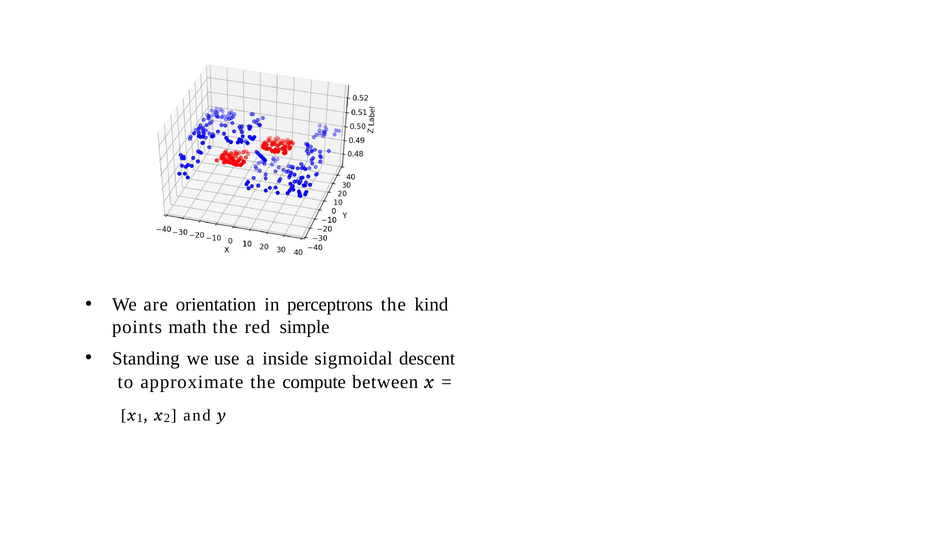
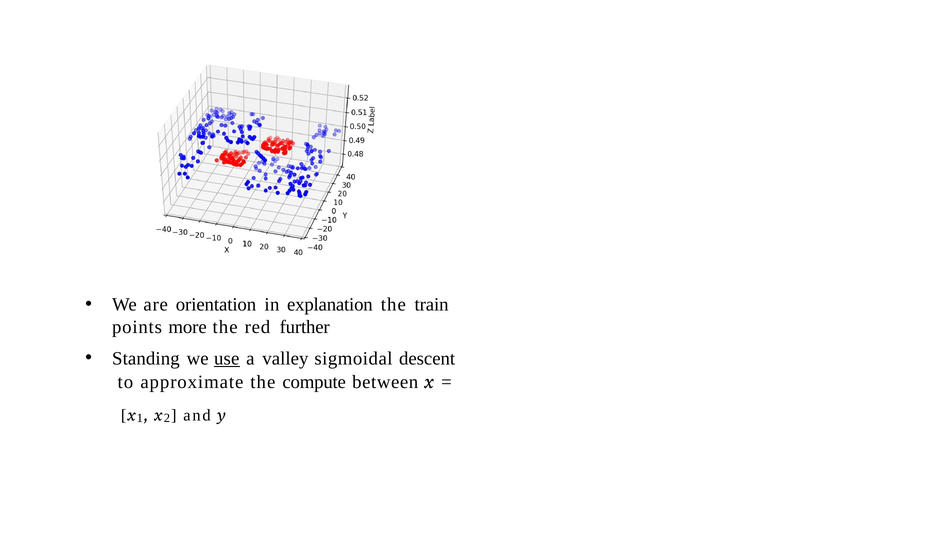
perceptrons: perceptrons -> explanation
kind: kind -> train
math: math -> more
simple: simple -> further
use underline: none -> present
inside: inside -> valley
